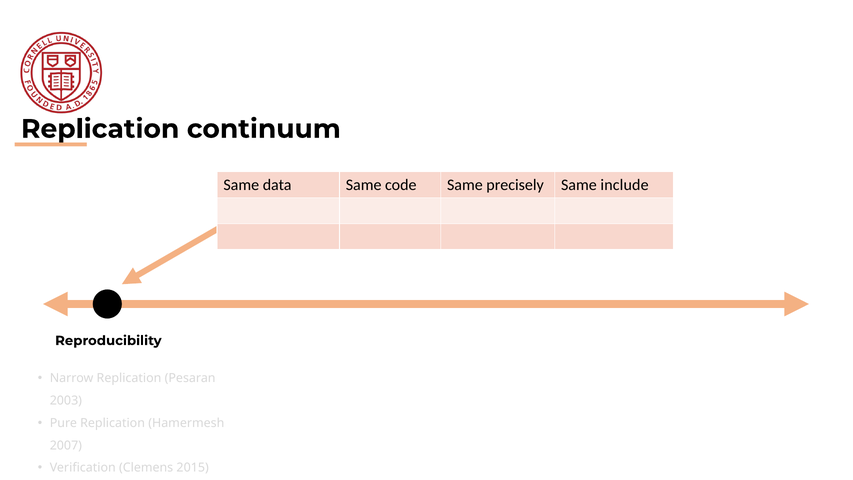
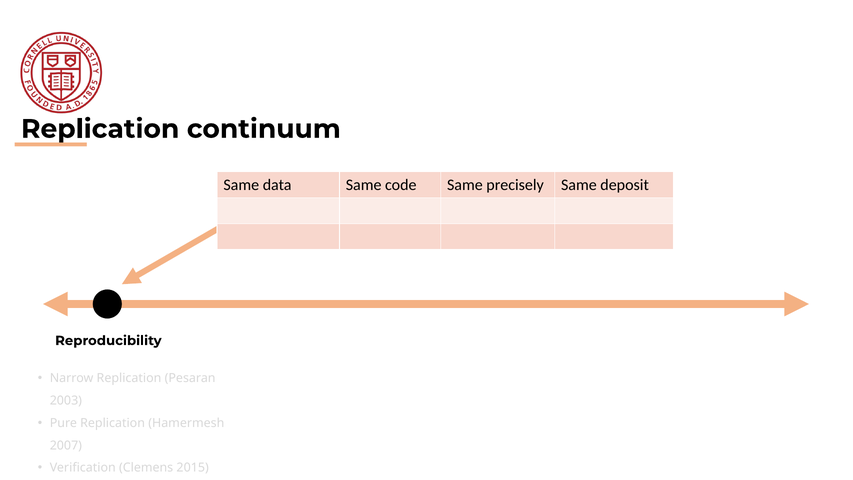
include: include -> deposit
